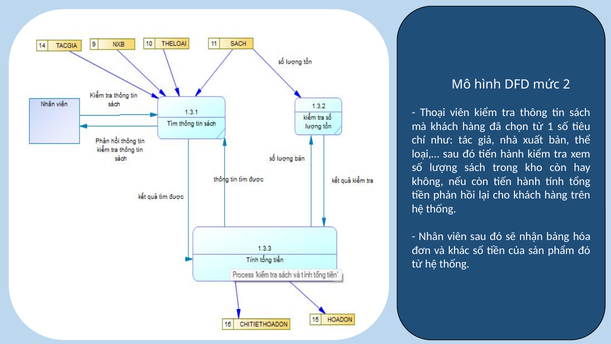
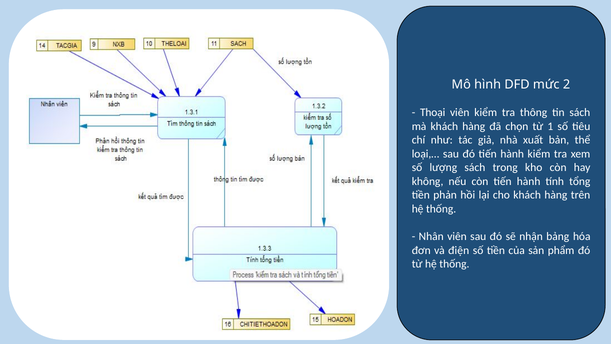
khác: khác -> điện
